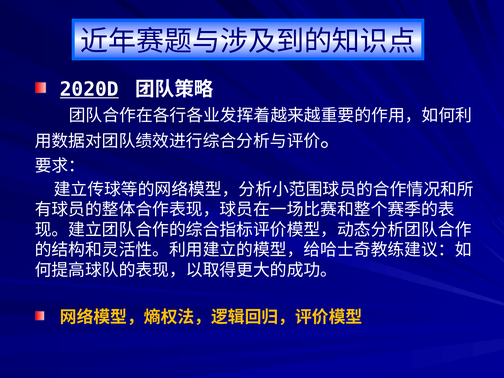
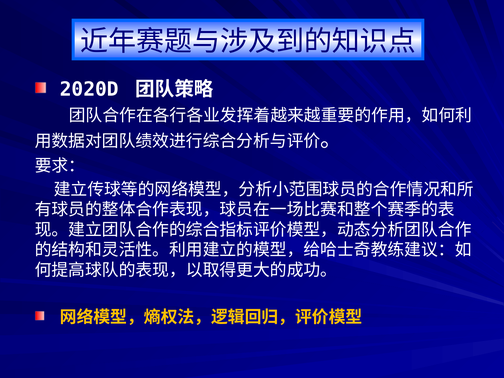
2020D underline: present -> none
